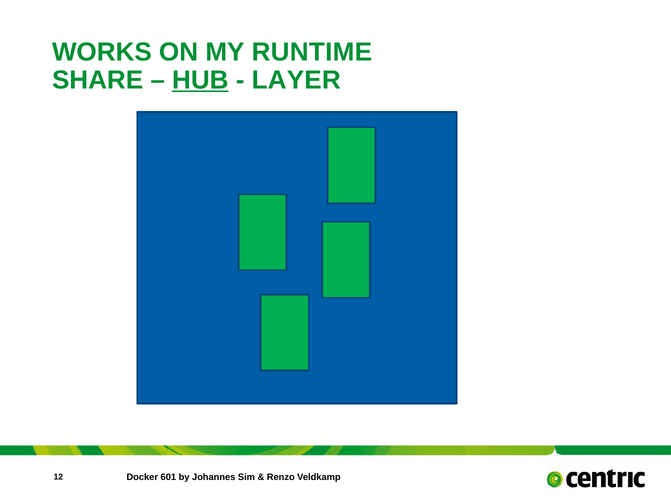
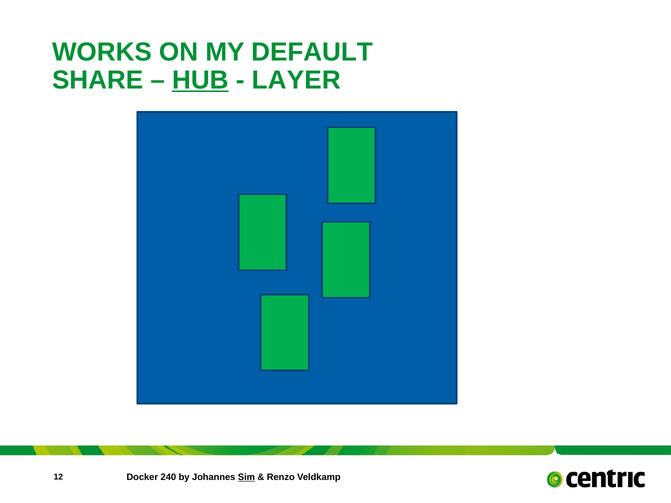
RUNTIME: RUNTIME -> DEFAULT
601: 601 -> 240
Sim underline: none -> present
